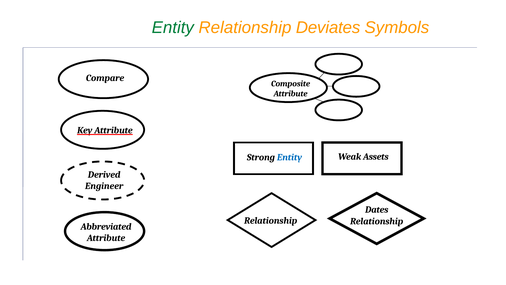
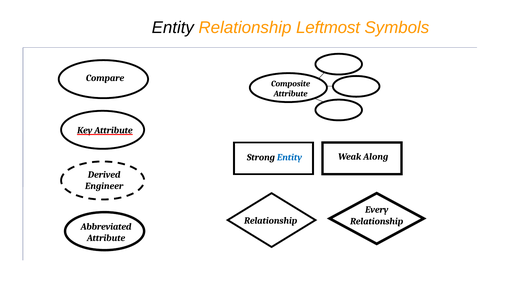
Entity at (173, 27) colour: green -> black
Deviates: Deviates -> Leftmost
Assets: Assets -> Along
Dates: Dates -> Every
